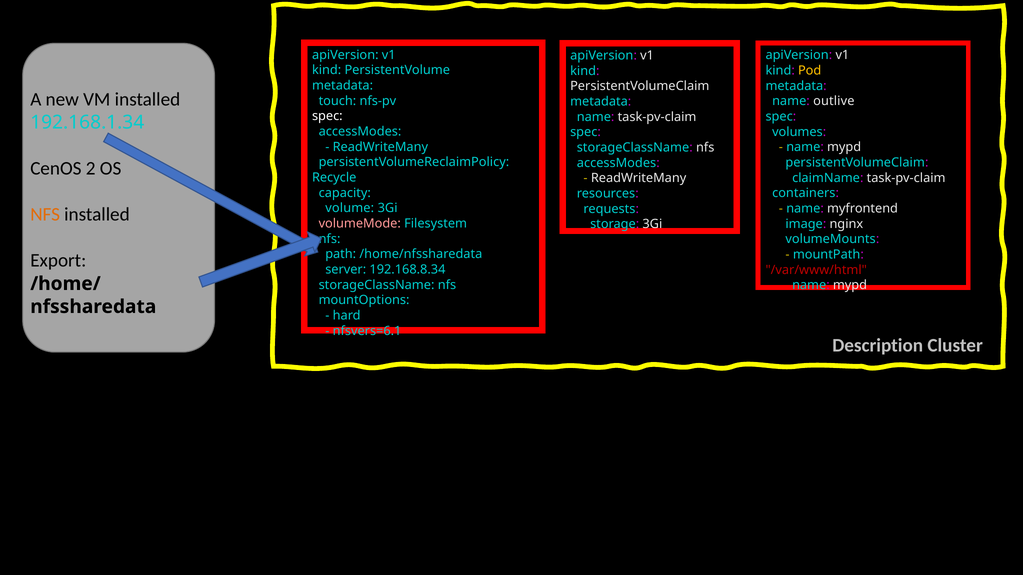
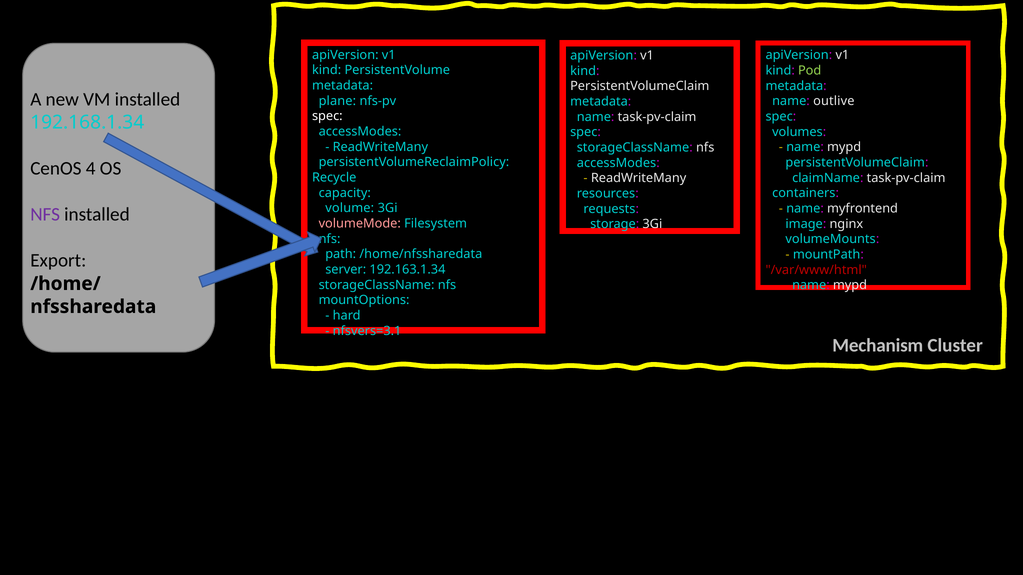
Pod colour: yellow -> light green
touch: touch -> plane
2: 2 -> 4
NFS at (45, 215) colour: orange -> purple
192.168.8.34: 192.168.8.34 -> 192.163.1.34
nfsvers=6.1: nfsvers=6.1 -> nfsvers=3.1
Description: Description -> Mechanism
